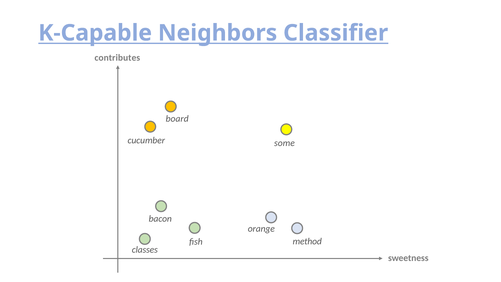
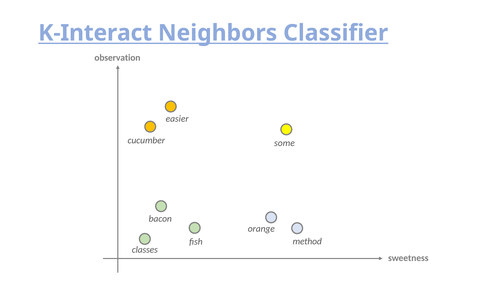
K-Capable: K-Capable -> K-Interact
contributes: contributes -> observation
board: board -> easier
